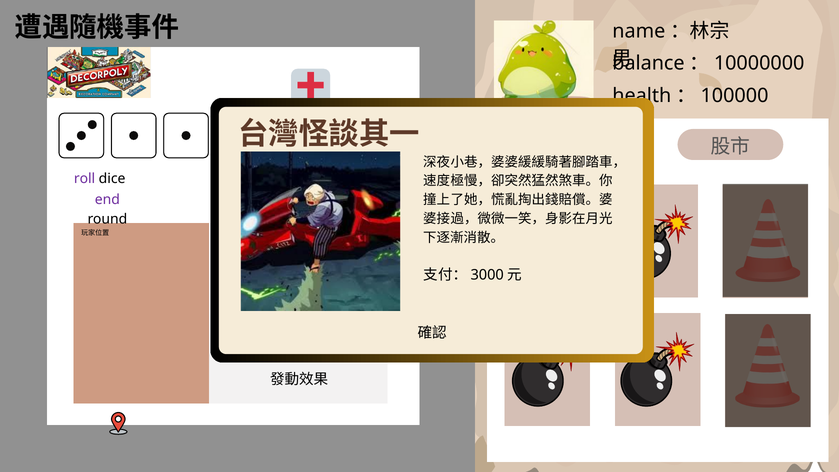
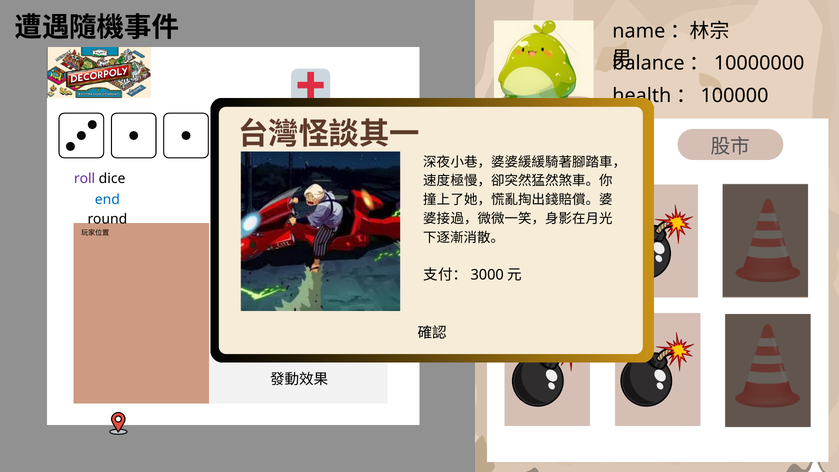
end colour: purple -> blue
